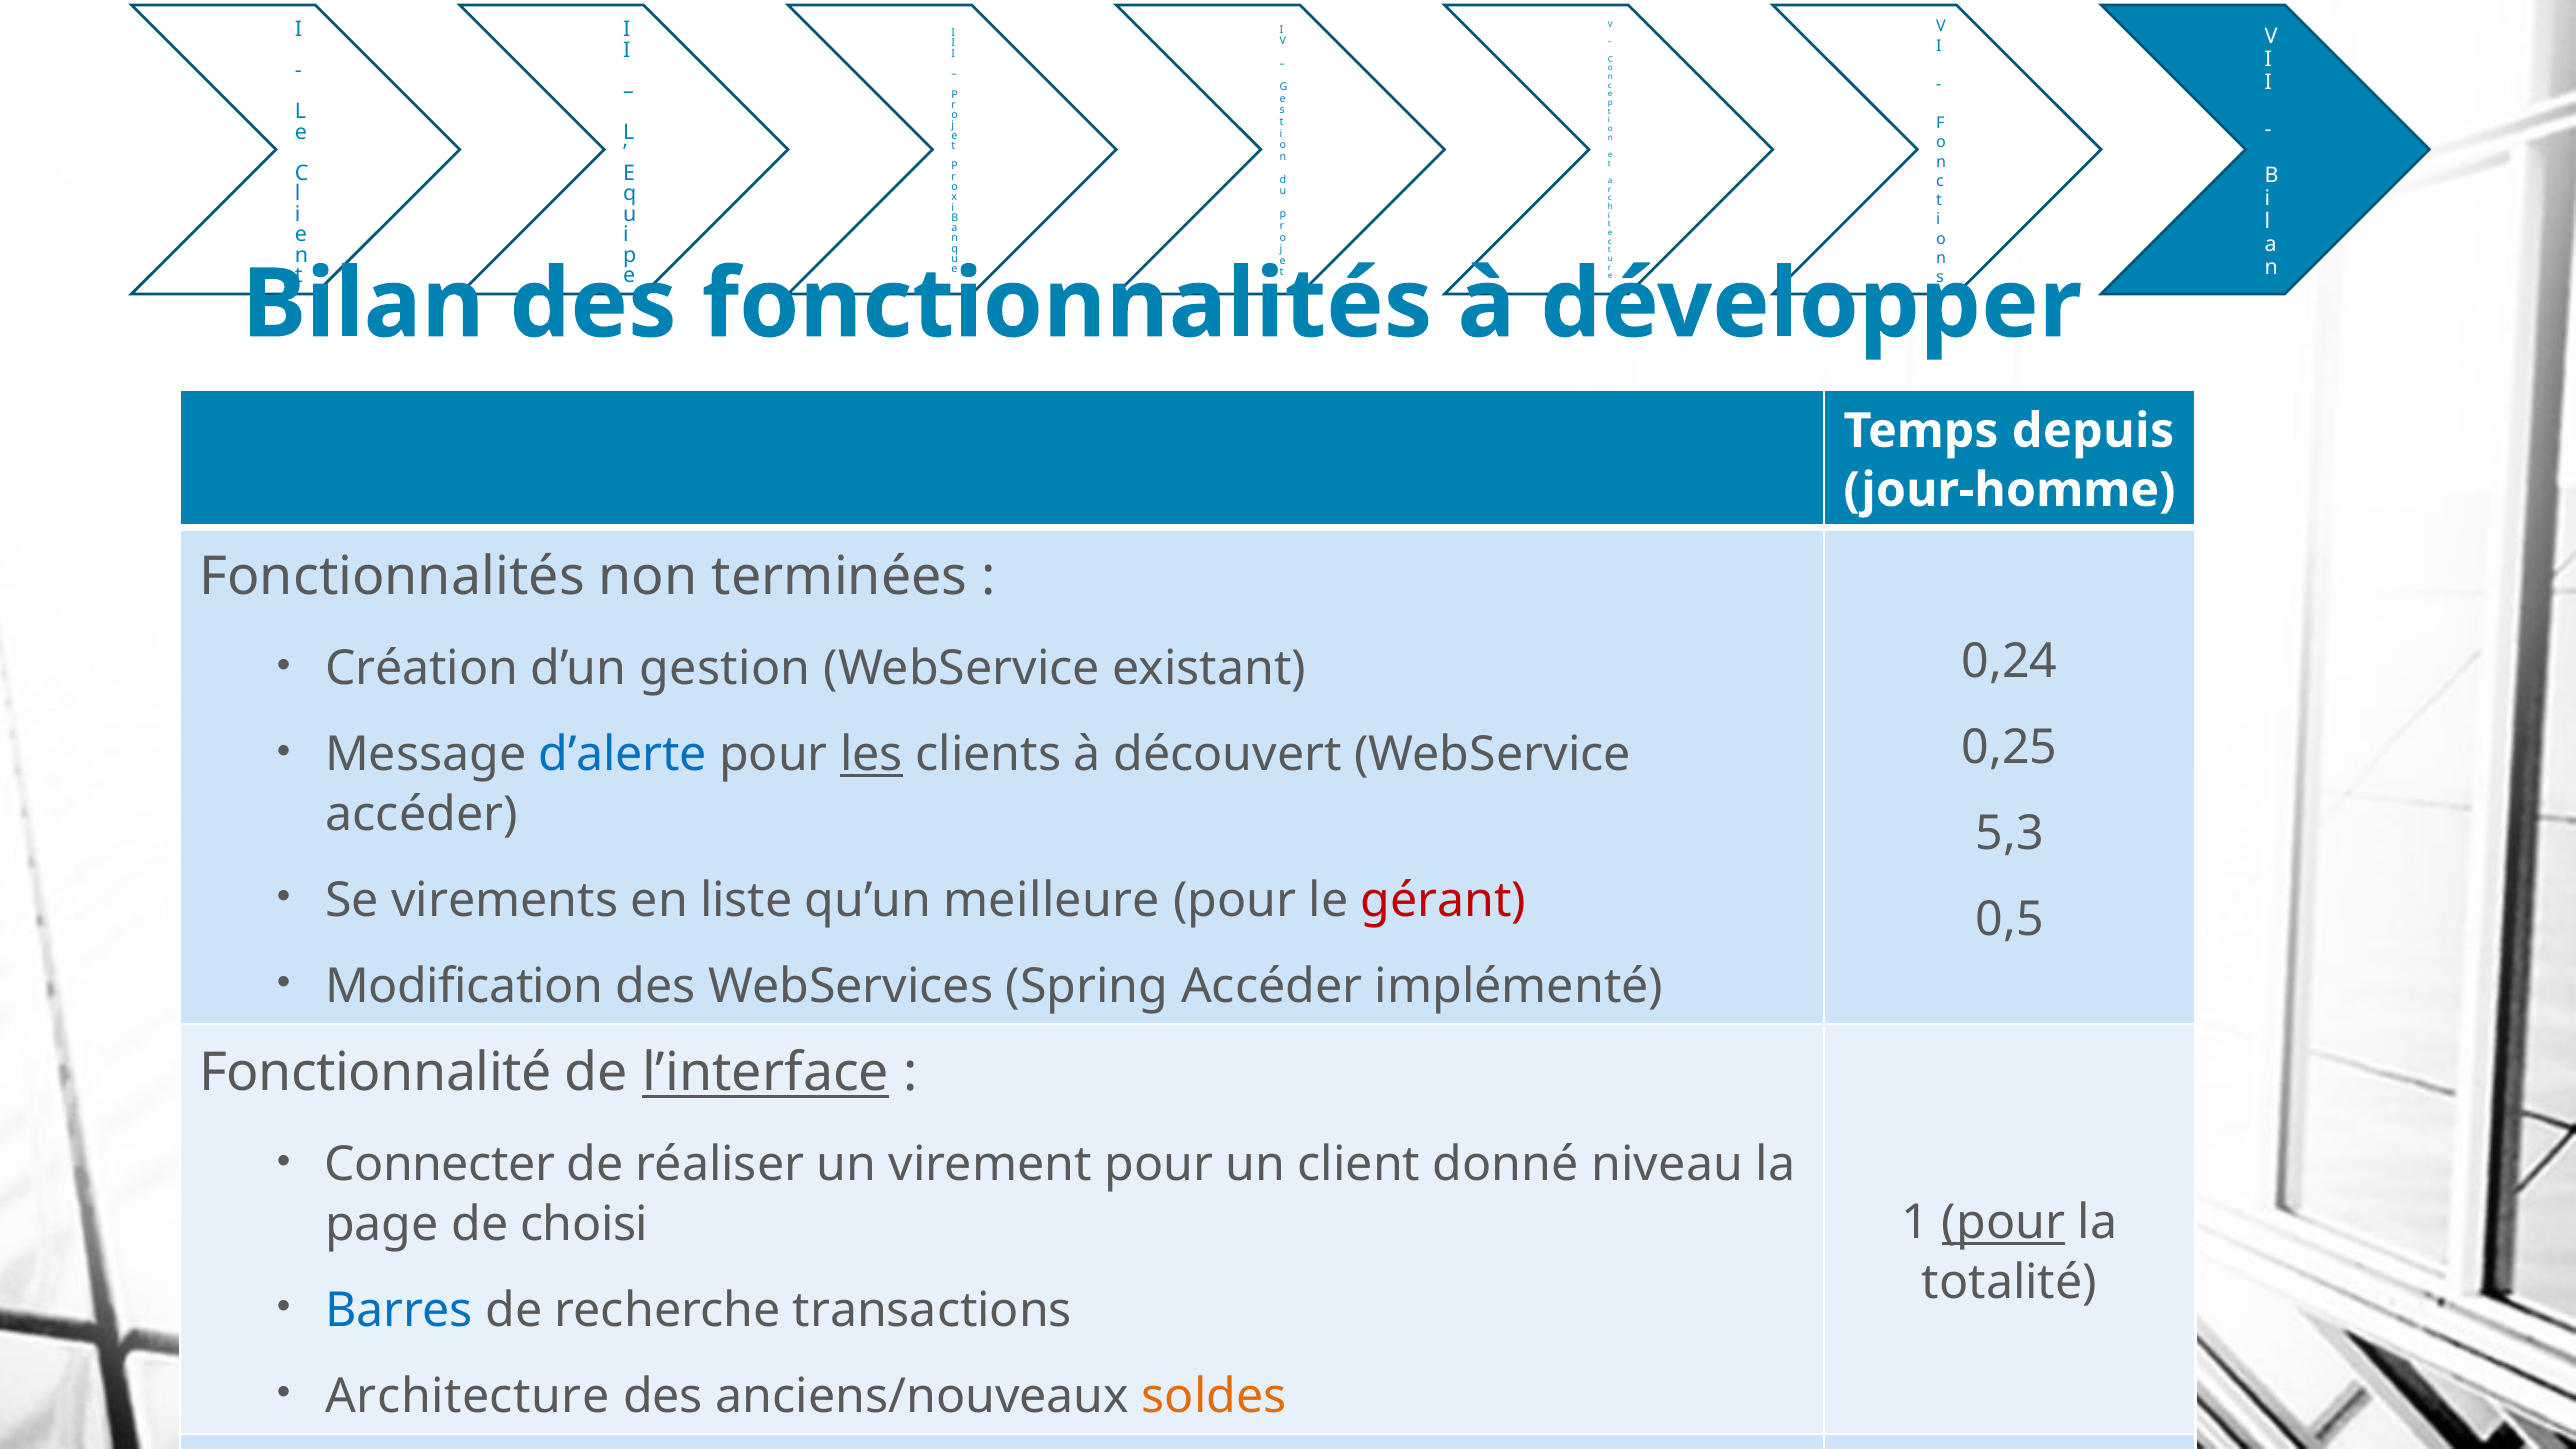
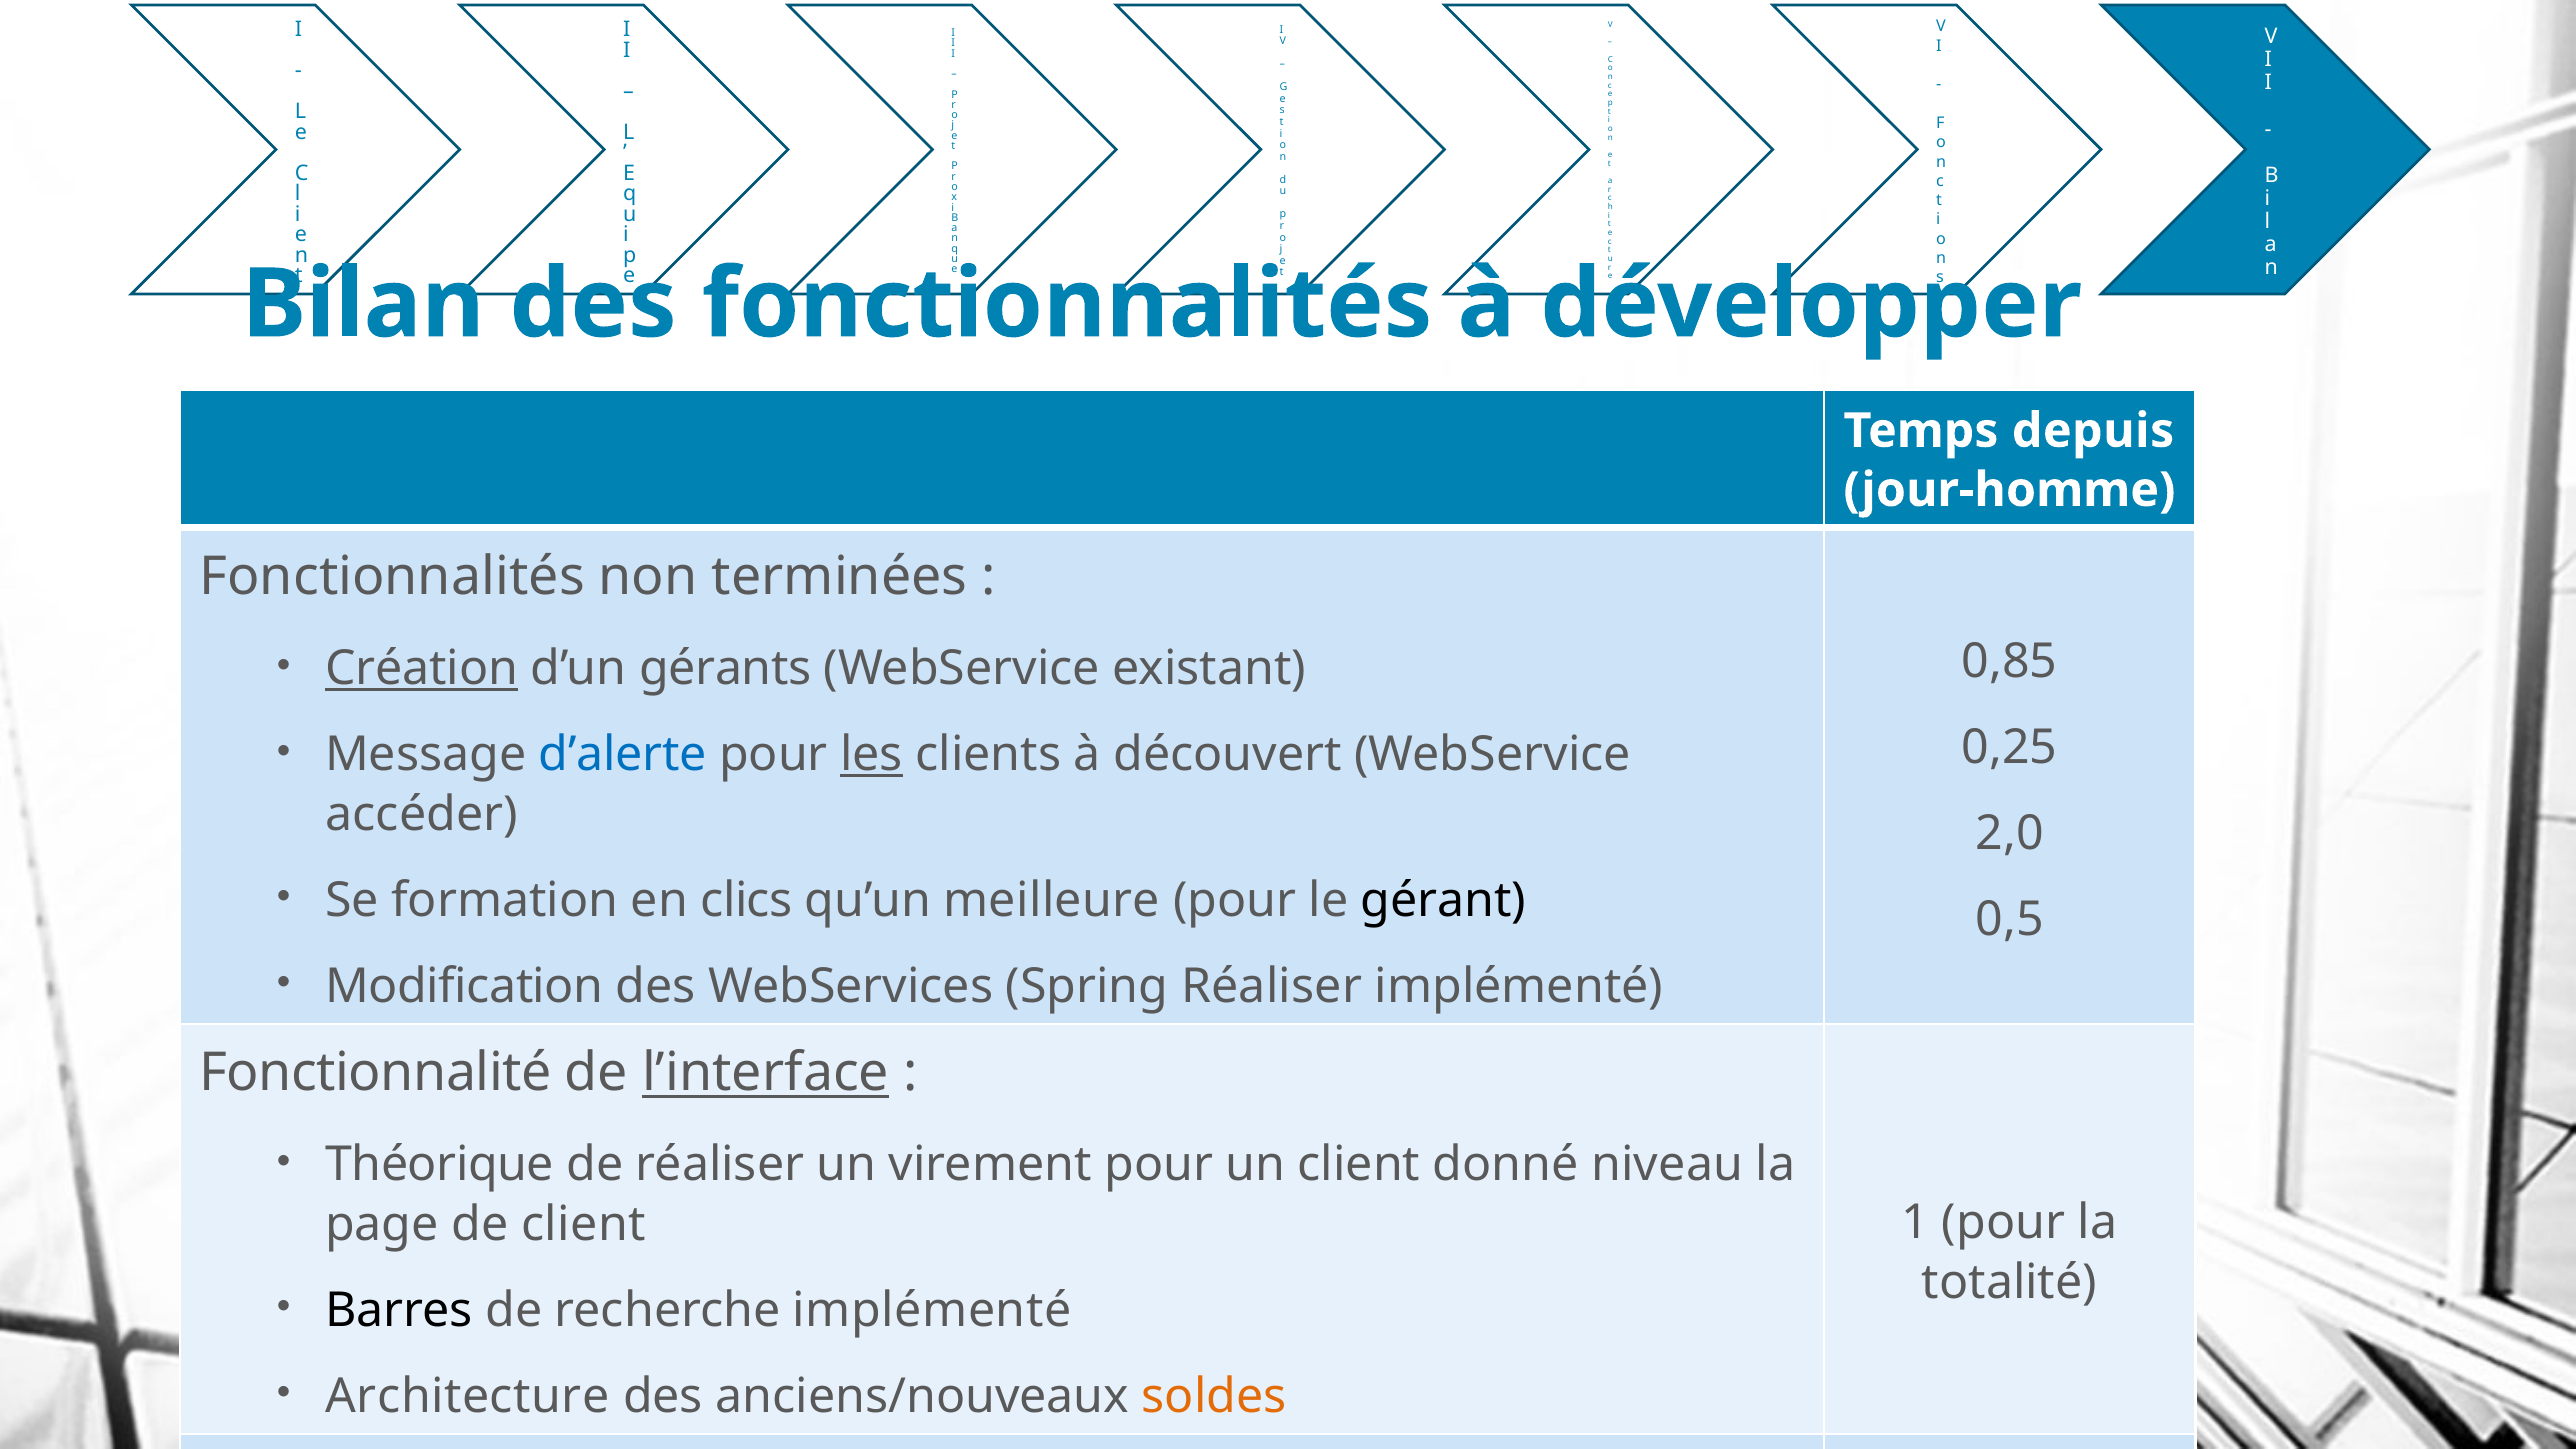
Création underline: none -> present
gestion: gestion -> gérants
0,24: 0,24 -> 0,85
5,3: 5,3 -> 2,0
virements: virements -> formation
liste: liste -> clics
gérant colour: red -> black
Spring Accéder: Accéder -> Réaliser
Connecter: Connecter -> Théorique
pour at (2003, 1223) underline: present -> none
de choisi: choisi -> client
Barres colour: blue -> black
recherche transactions: transactions -> implémenté
